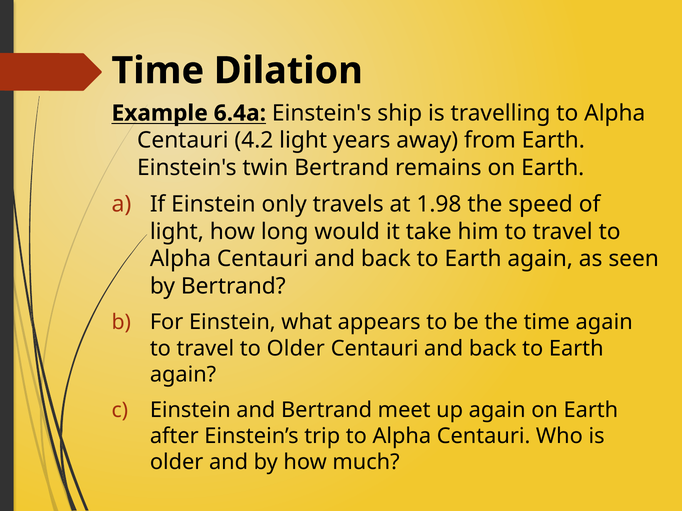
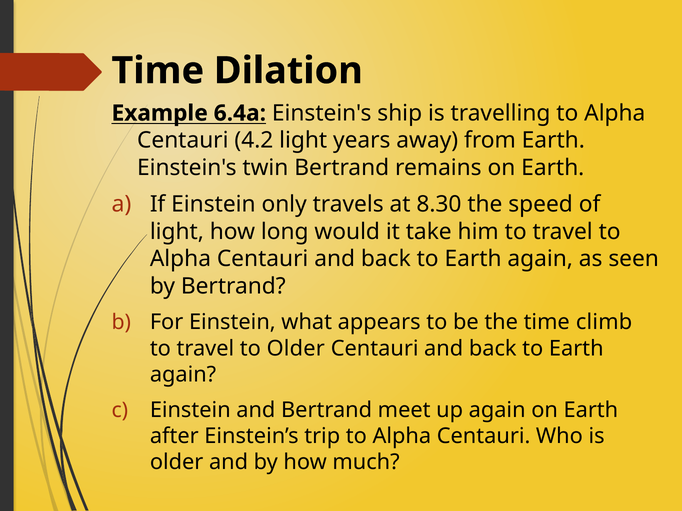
1.98: 1.98 -> 8.30
time again: again -> climb
